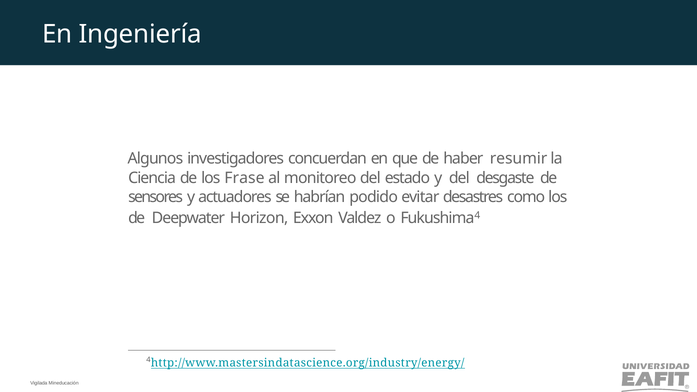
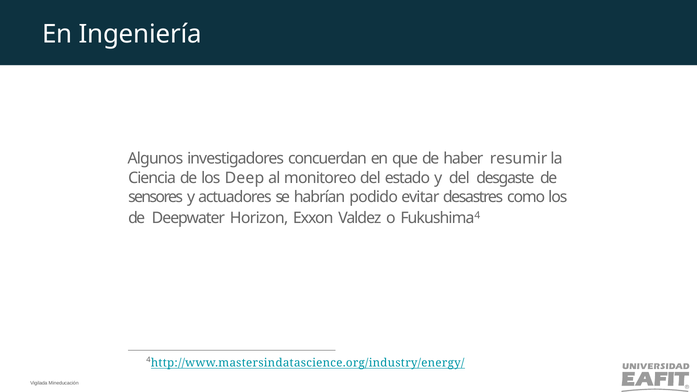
Frase: Frase -> Deep
